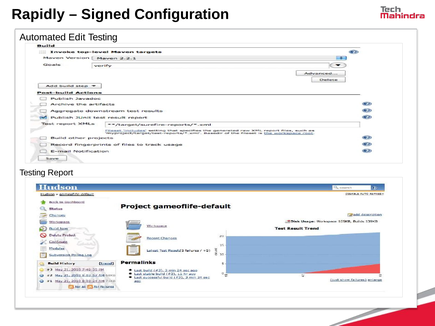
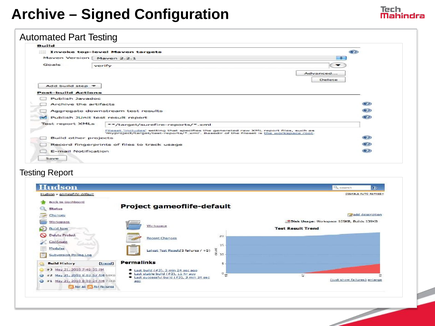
Rapidly: Rapidly -> Archive
Edit: Edit -> Part
